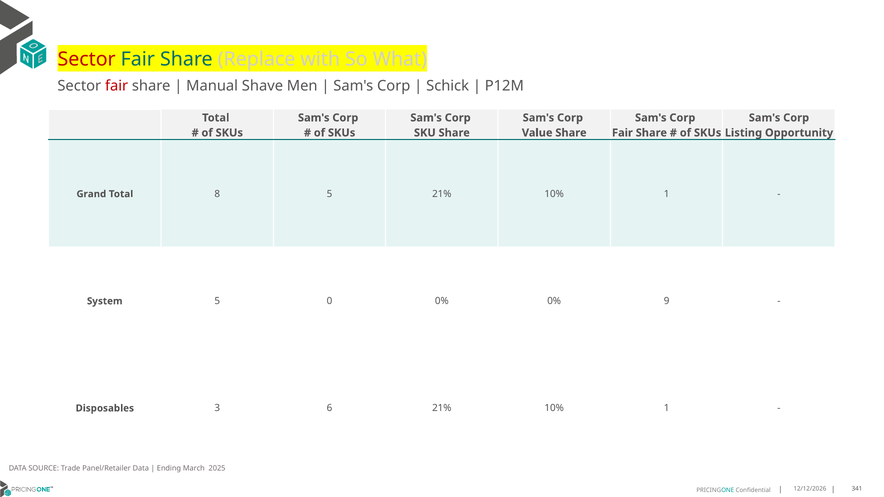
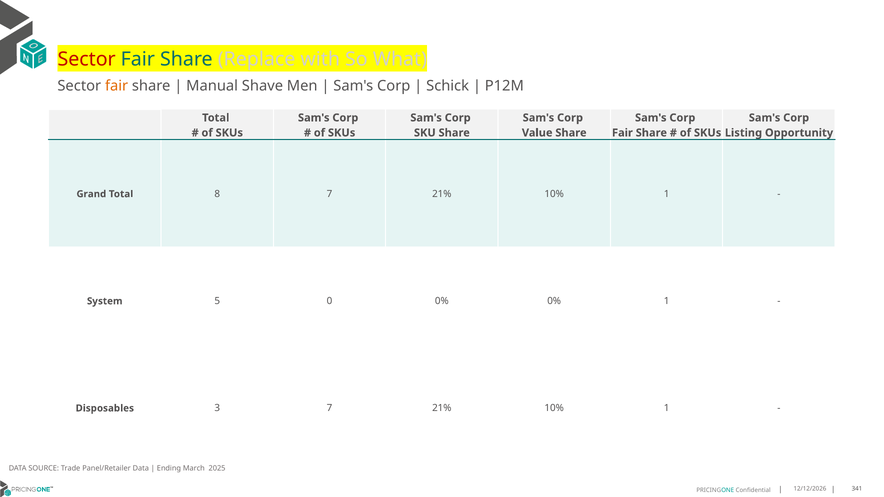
fair at (117, 86) colour: red -> orange
8 5: 5 -> 7
0% 9: 9 -> 1
3 6: 6 -> 7
